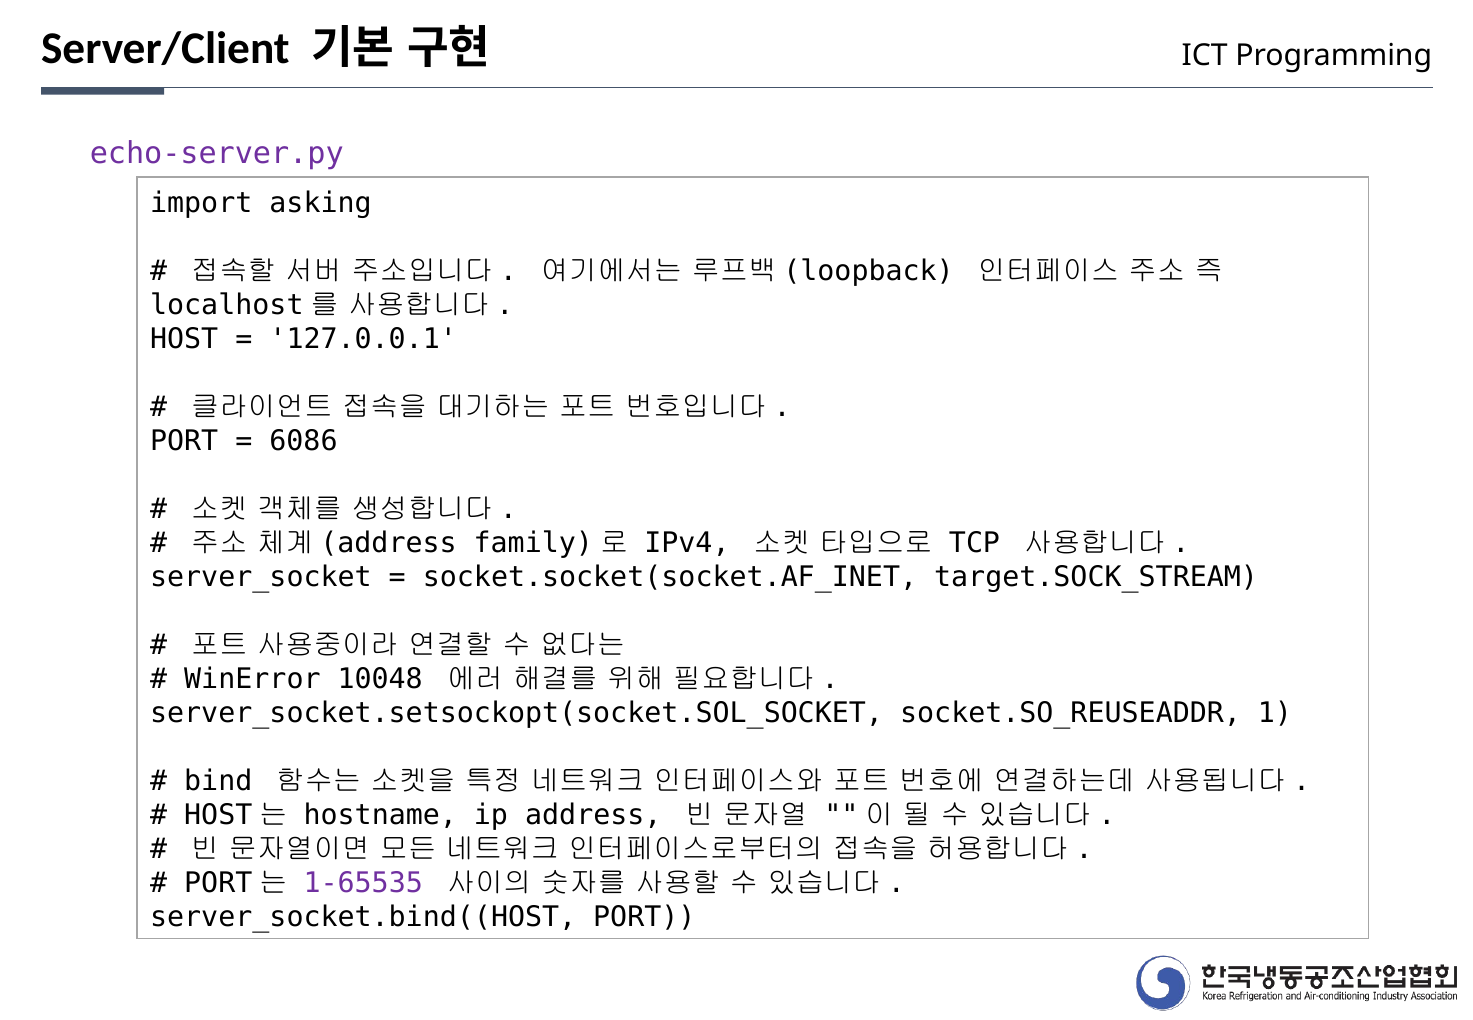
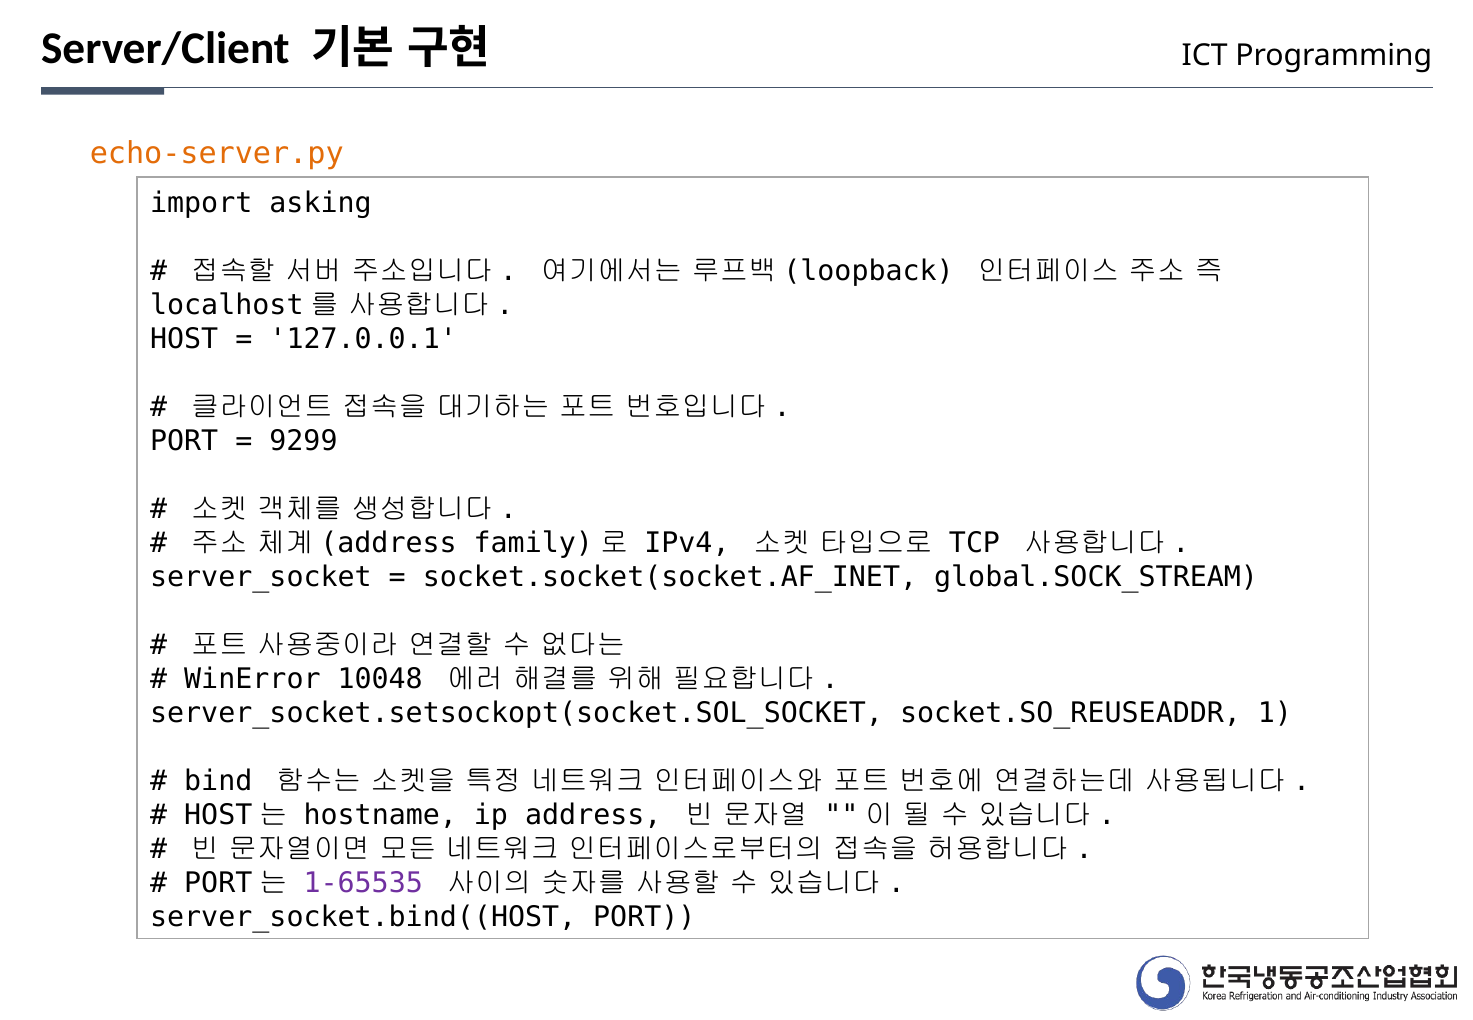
echo-server.py colour: purple -> orange
6086: 6086 -> 9299
target.SOCK_STREAM: target.SOCK_STREAM -> global.SOCK_STREAM
